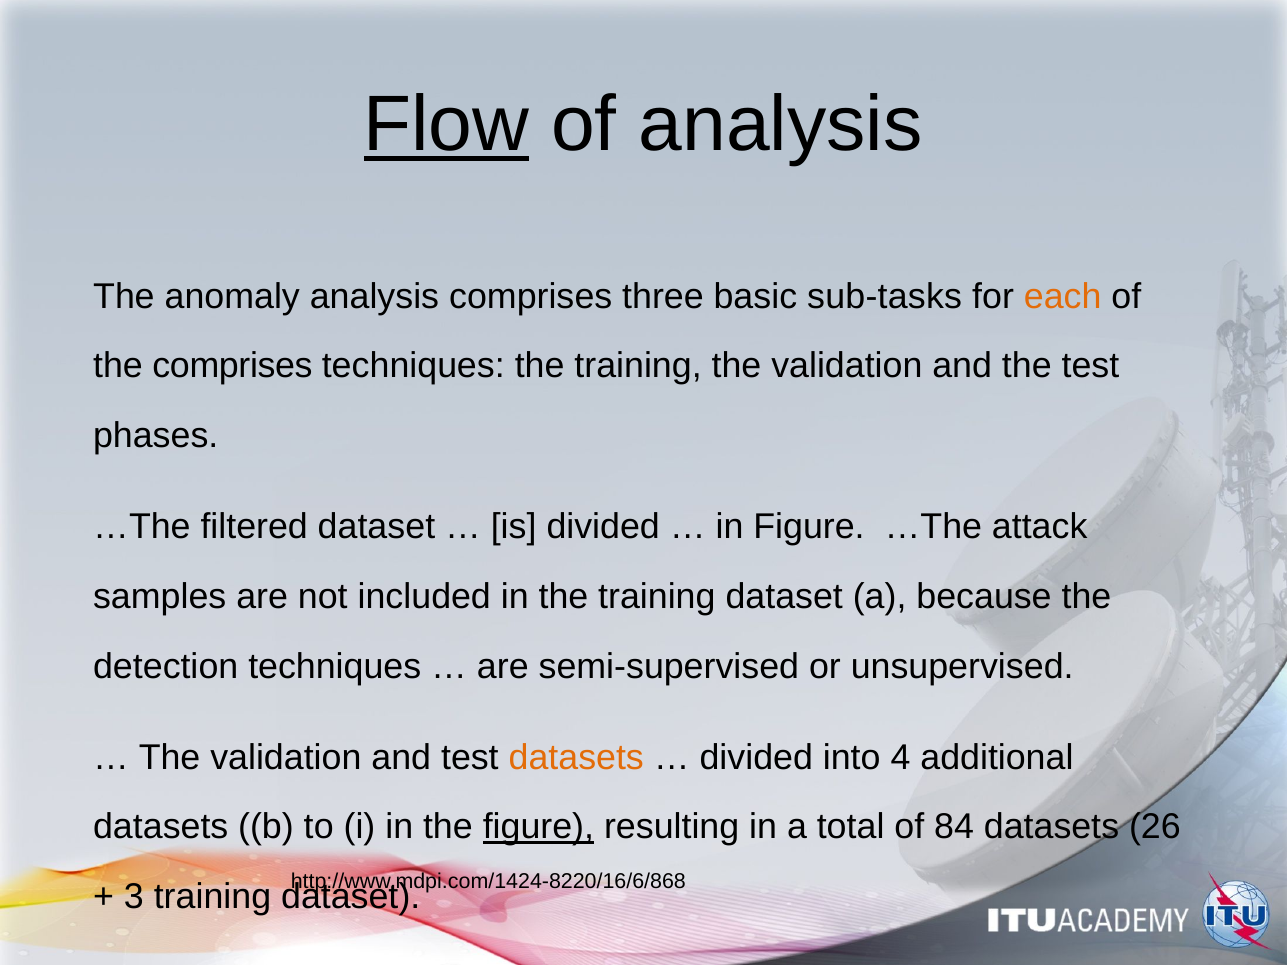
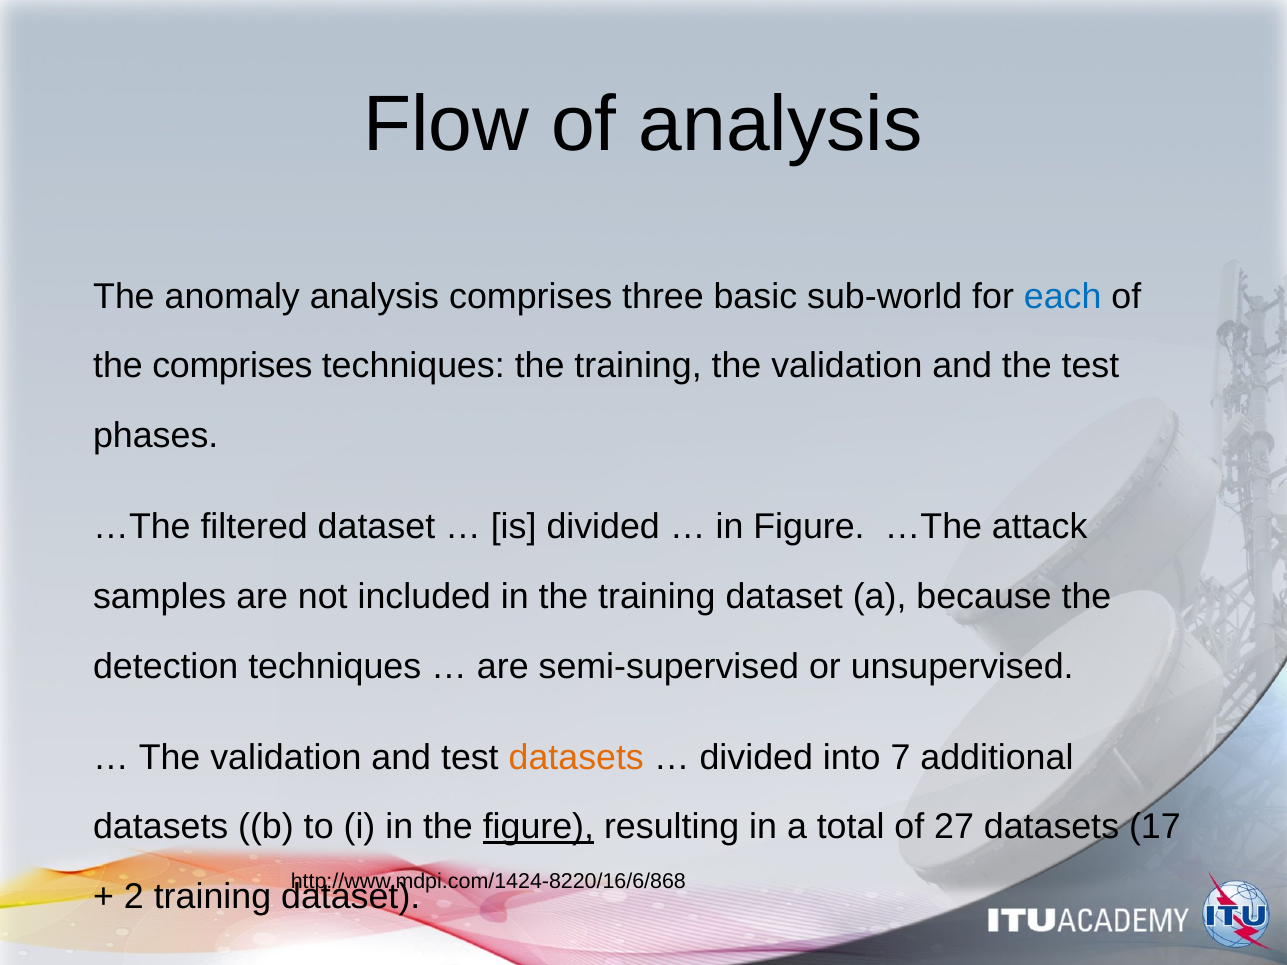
Flow underline: present -> none
sub-tasks: sub-tasks -> sub-world
each colour: orange -> blue
4: 4 -> 7
84: 84 -> 27
26: 26 -> 17
3: 3 -> 2
